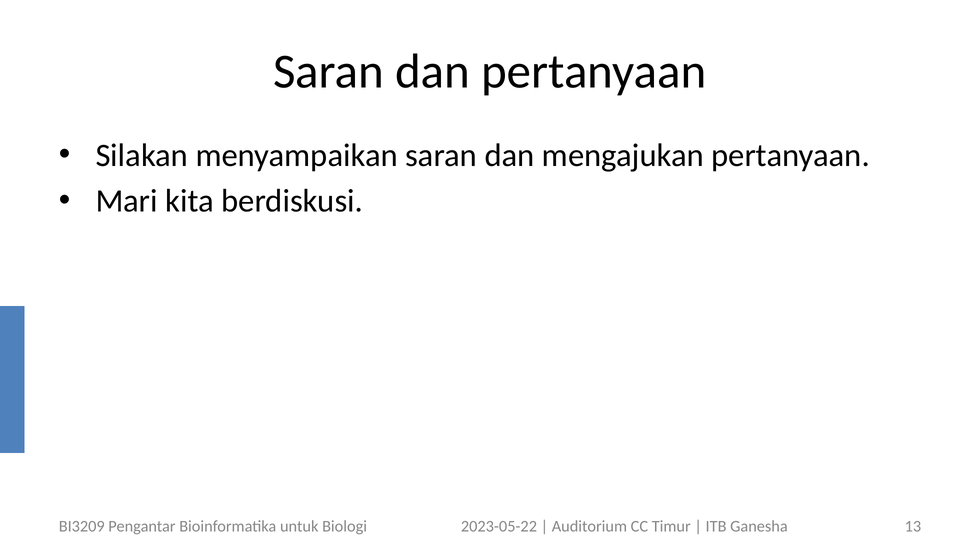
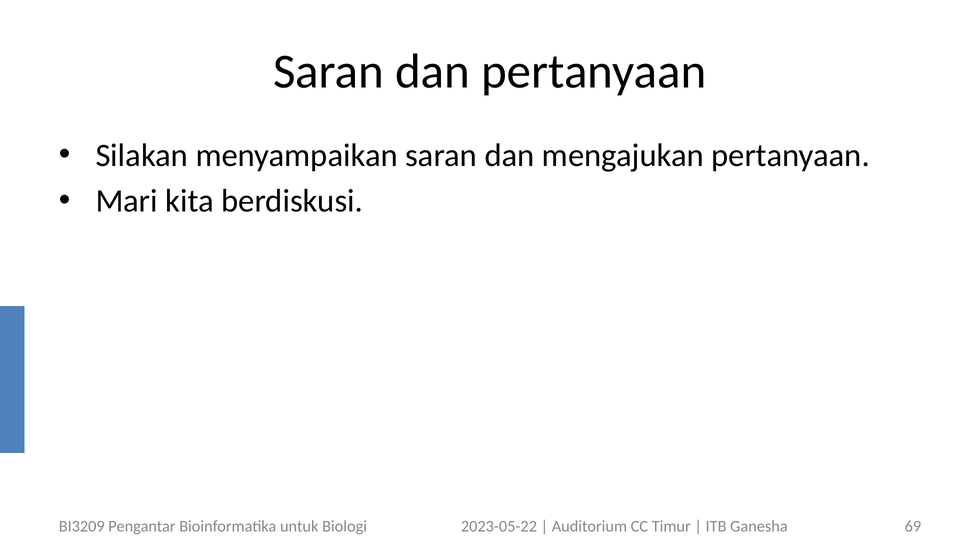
13: 13 -> 69
